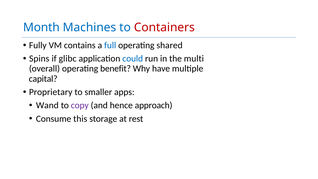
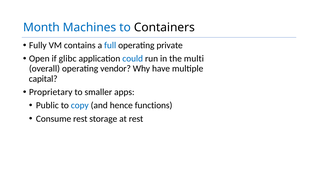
Containers colour: red -> black
shared: shared -> private
Spins: Spins -> Open
benefit: benefit -> vendor
Wand: Wand -> Public
copy colour: purple -> blue
approach: approach -> functions
Consume this: this -> rest
